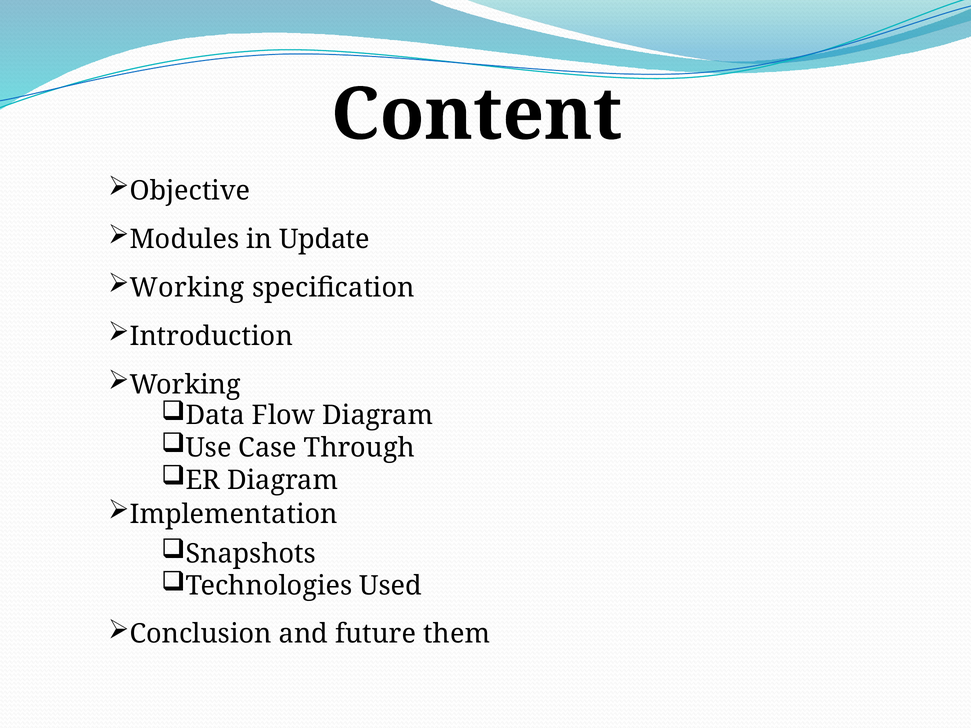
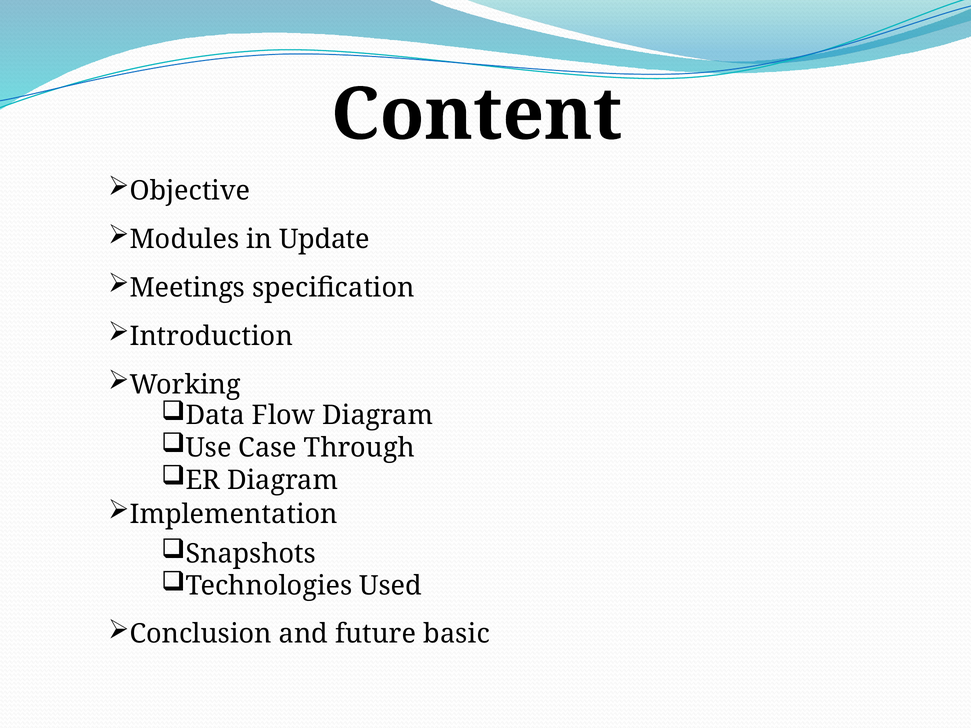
Working at (187, 288): Working -> Meetings
them: them -> basic
